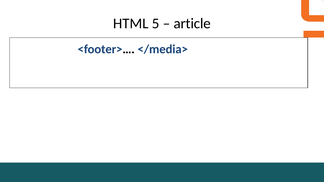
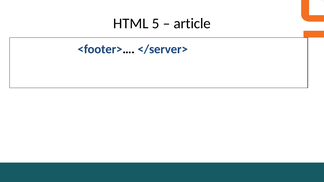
</media>: </media> -> </server>
